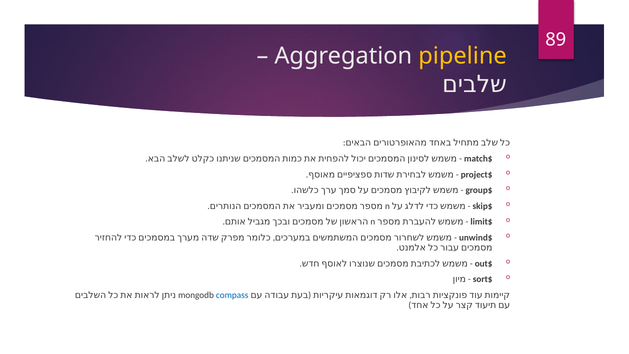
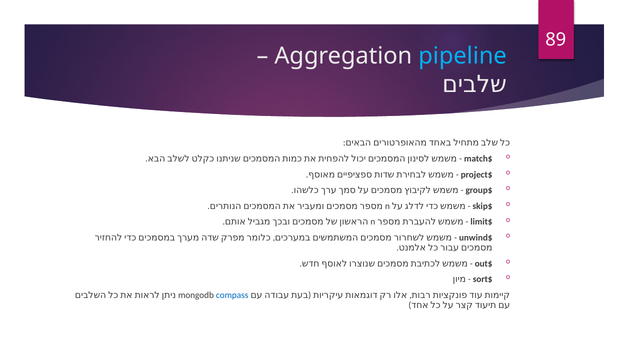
pipeline colour: yellow -> light blue
